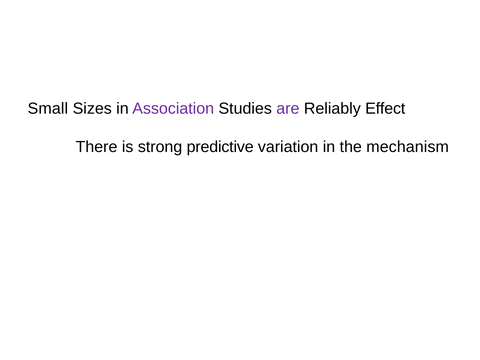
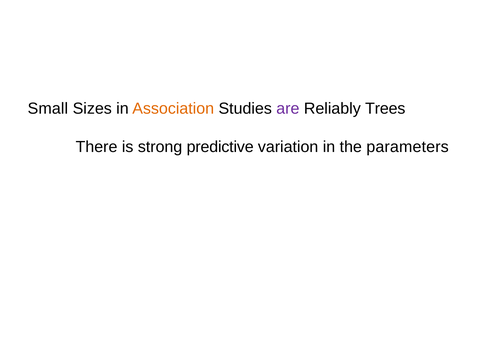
Association colour: purple -> orange
Effect: Effect -> Trees
mechanism: mechanism -> parameters
